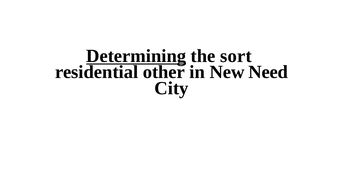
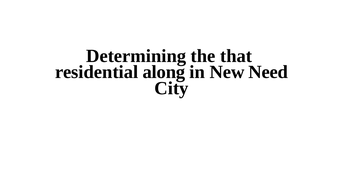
Determining underline: present -> none
sort: sort -> that
other: other -> along
